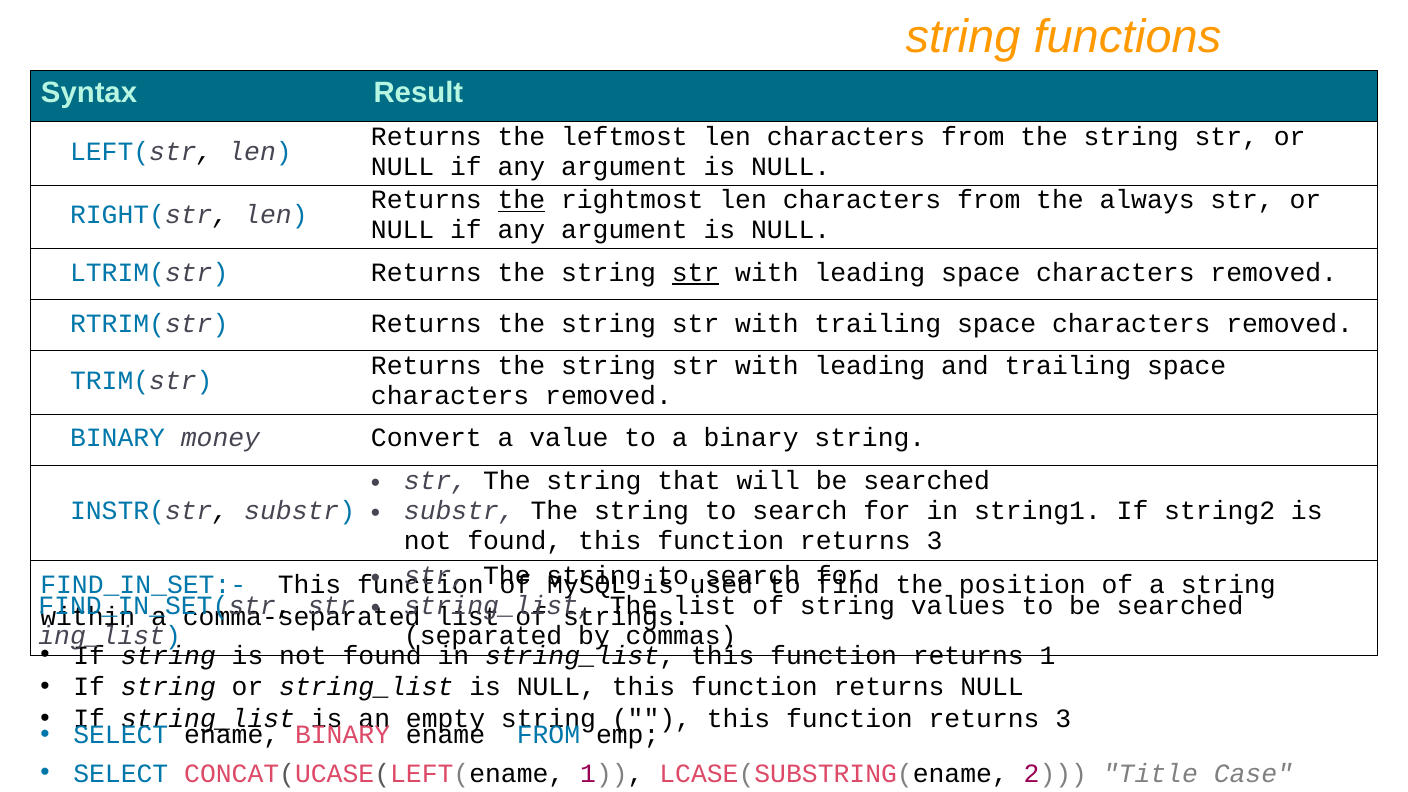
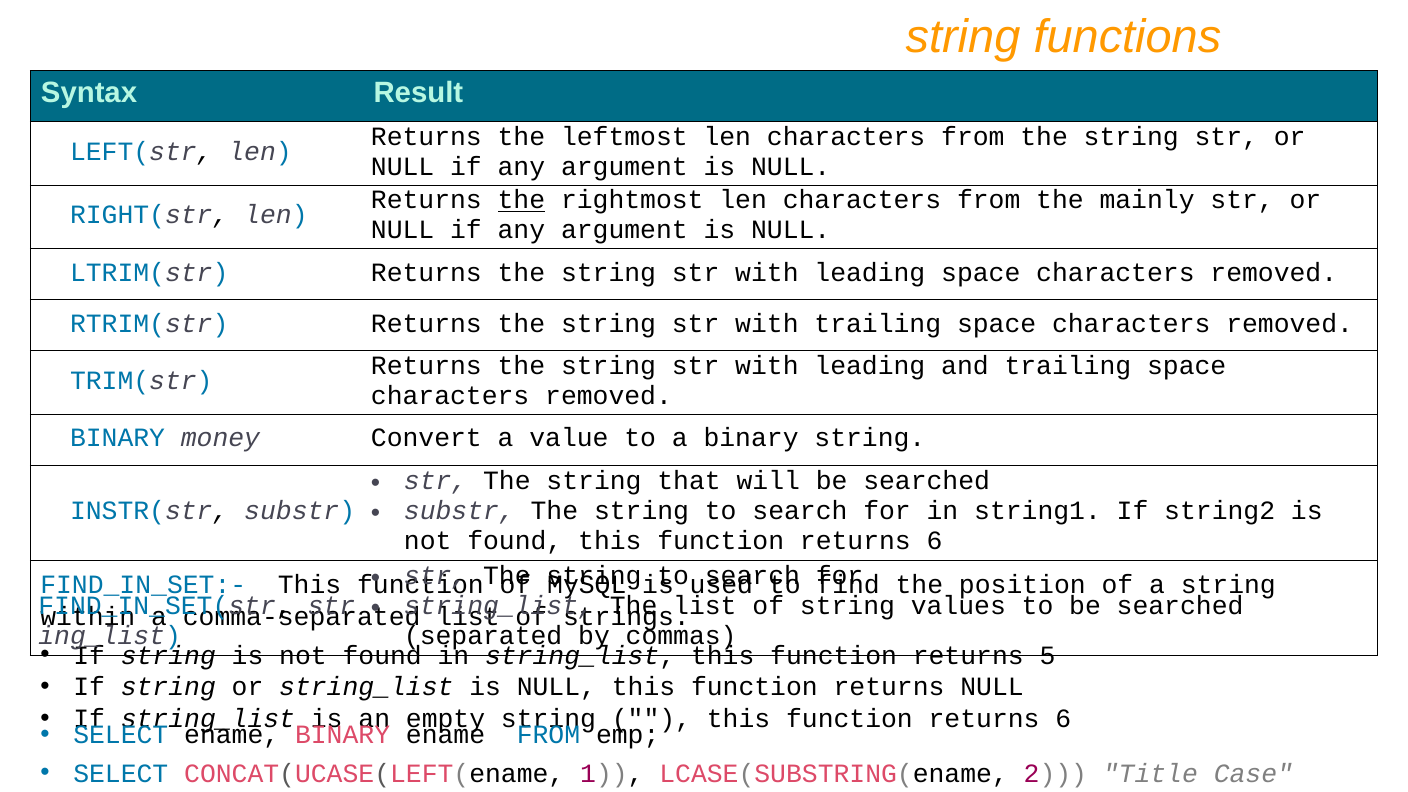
always: always -> mainly
str at (696, 272) underline: present -> none
3 at (935, 541): 3 -> 6
returns 1: 1 -> 5
3 at (1063, 719): 3 -> 6
